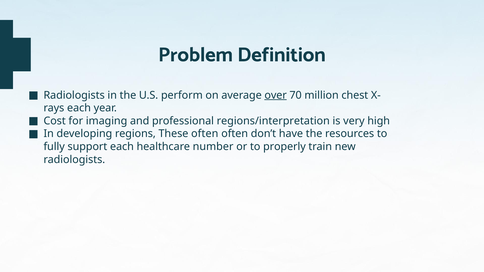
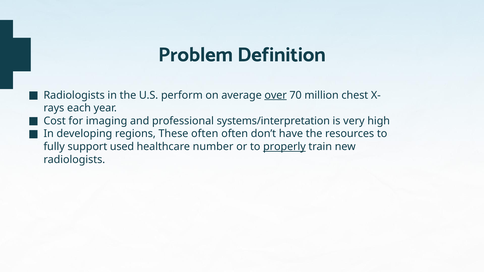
regions/interpretation: regions/interpretation -> systems/interpretation
support each: each -> used
properly underline: none -> present
